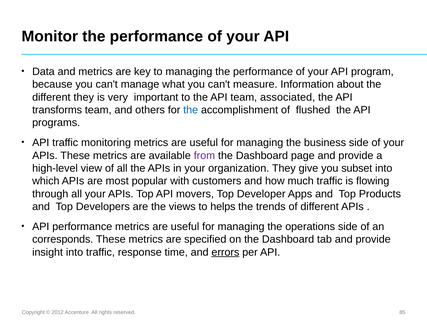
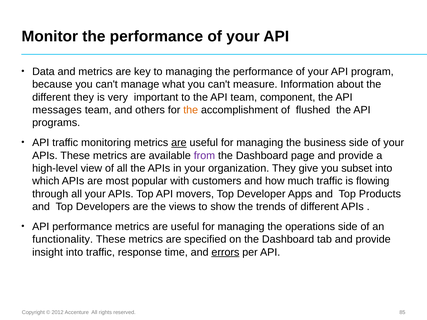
associated: associated -> component
transforms: transforms -> messages
the at (191, 110) colour: blue -> orange
are at (179, 143) underline: none -> present
helps: helps -> show
corresponds: corresponds -> functionality
